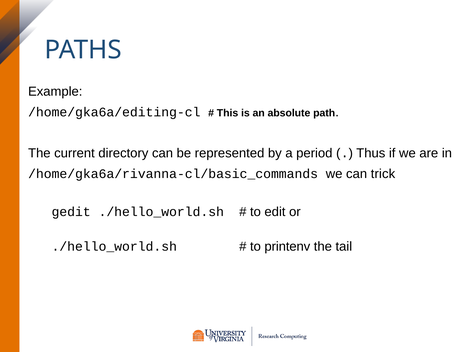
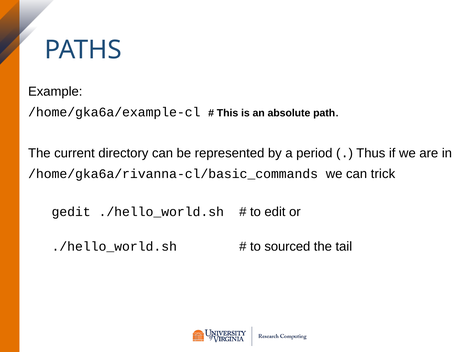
/home/gka6a/editing-cl: /home/gka6a/editing-cl -> /home/gka6a/example-cl
printenv: printenv -> sourced
